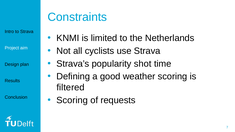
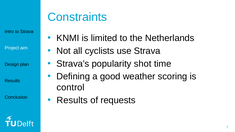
filtered: filtered -> control
Scoring at (72, 100): Scoring -> Results
